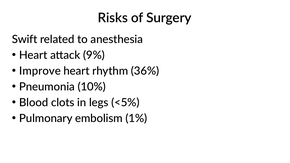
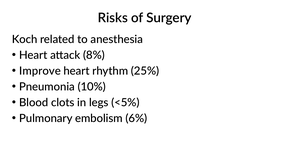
Swift: Swift -> Koch
9%: 9% -> 8%
36%: 36% -> 25%
1%: 1% -> 6%
